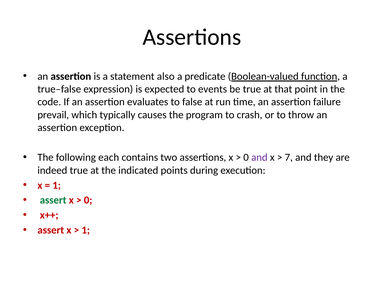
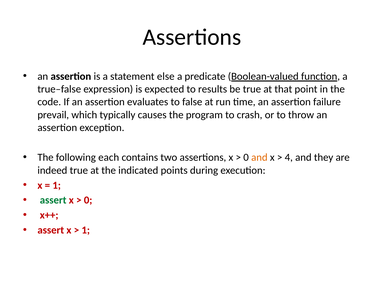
also: also -> else
events: events -> results
and at (259, 157) colour: purple -> orange
7: 7 -> 4
